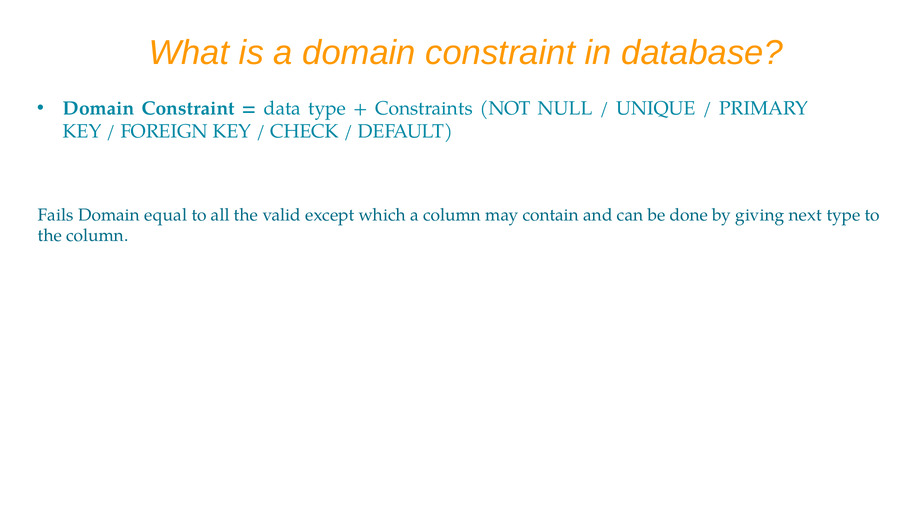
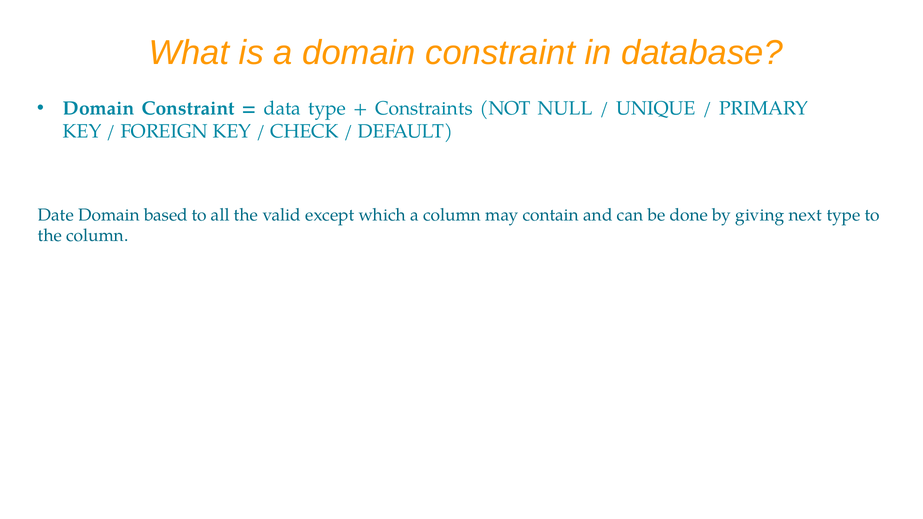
Fails: Fails -> Date
equal: equal -> based
